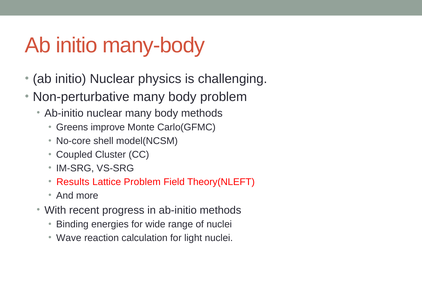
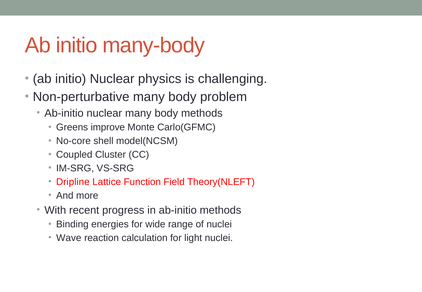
Results: Results -> Dripline
Lattice Problem: Problem -> Function
